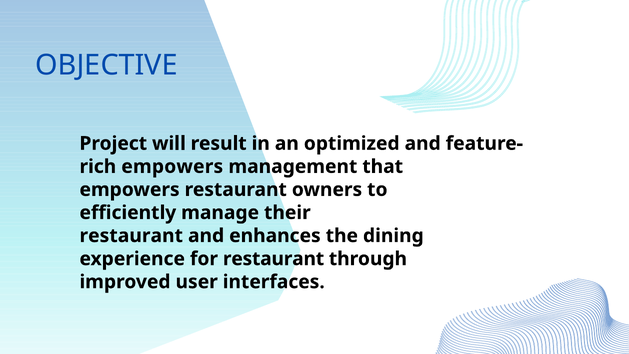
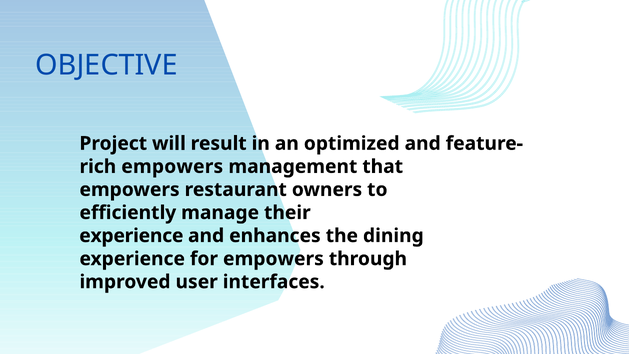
restaurant at (131, 236): restaurant -> experience
for restaurant: restaurant -> empowers
